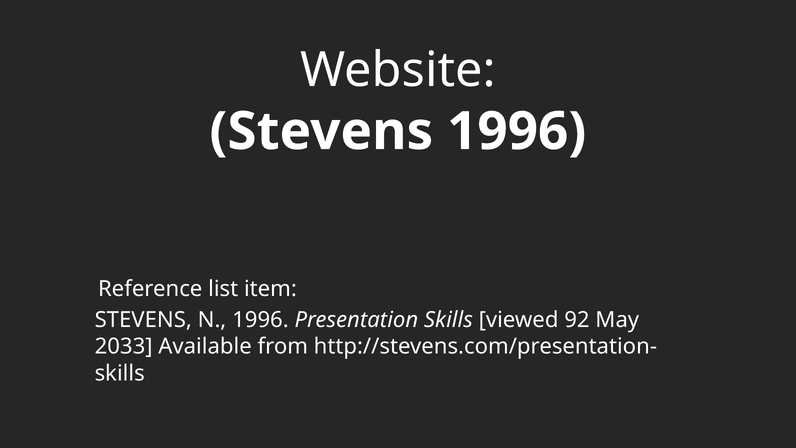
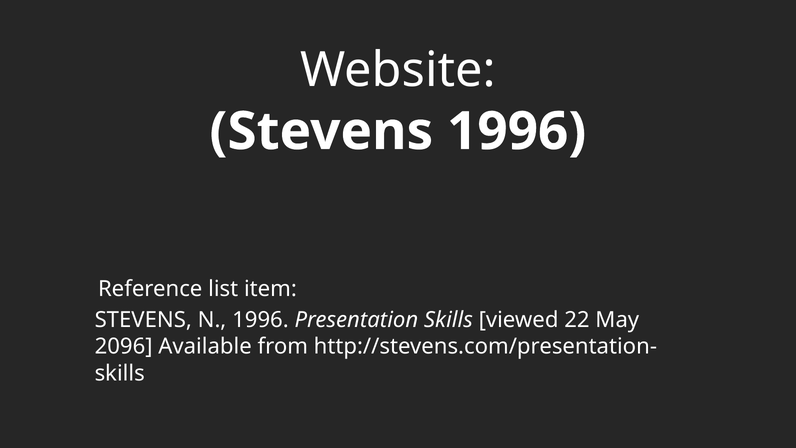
92: 92 -> 22
2033: 2033 -> 2096
